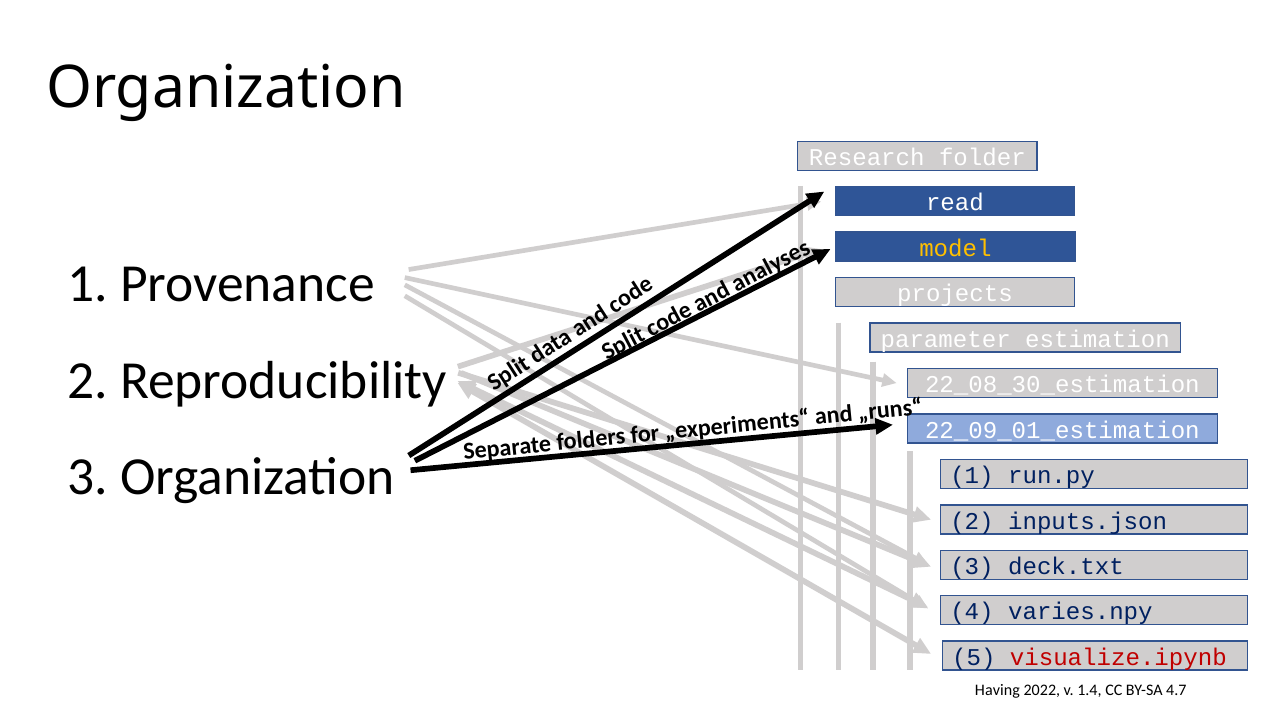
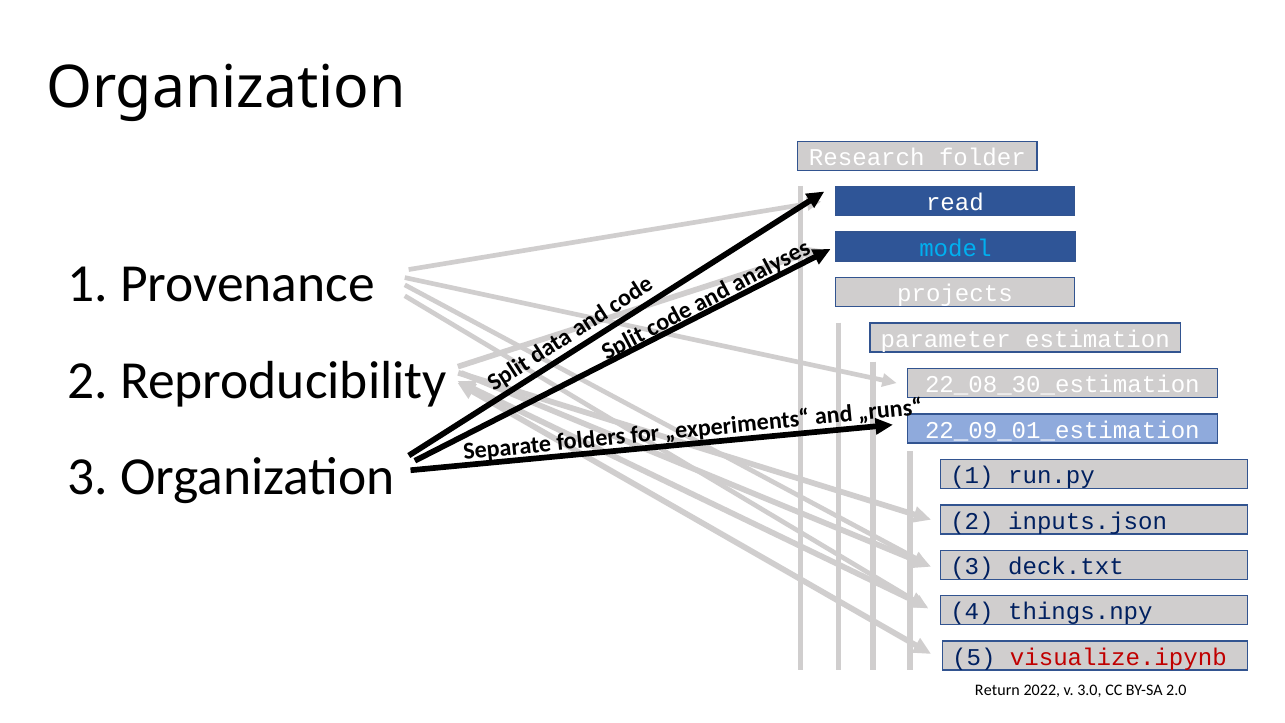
model colour: yellow -> light blue
varies.npy: varies.npy -> things.npy
Having: Having -> Return
1.4: 1.4 -> 3.0
4.7: 4.7 -> 2.0
